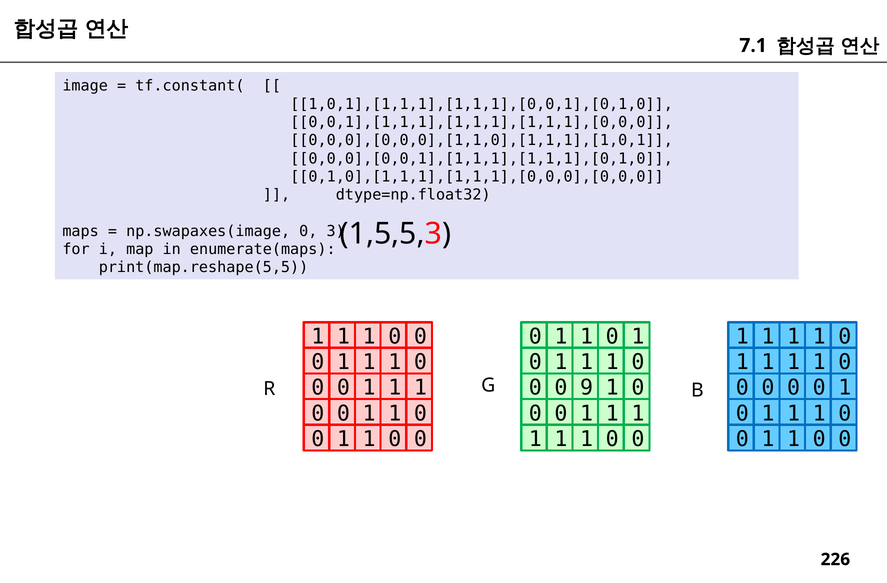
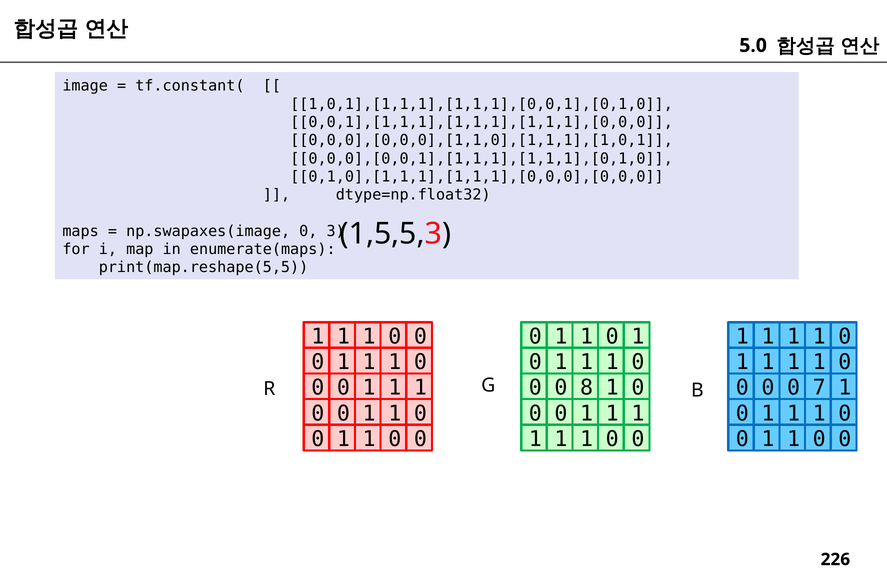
7.1: 7.1 -> 5.0
9: 9 -> 8
0 at (819, 388): 0 -> 7
